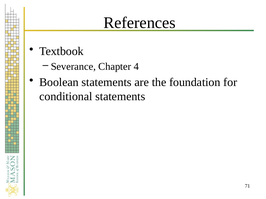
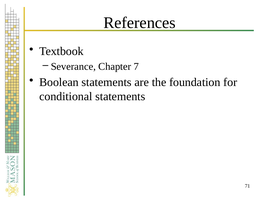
4: 4 -> 7
